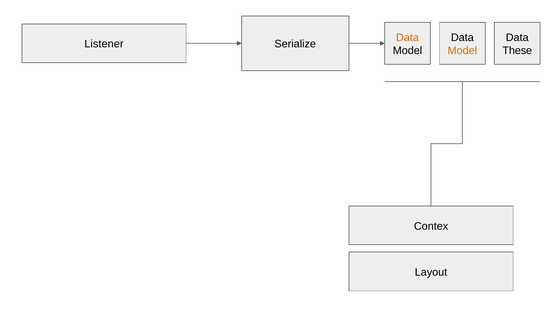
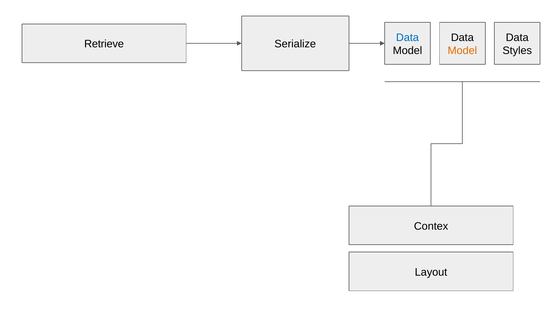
Data at (407, 38) colour: orange -> blue
Listener: Listener -> Retrieve
These: These -> Styles
